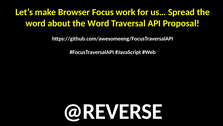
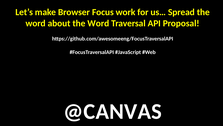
@REVERSE: @REVERSE -> @CANVAS
